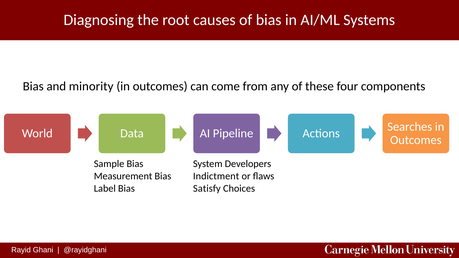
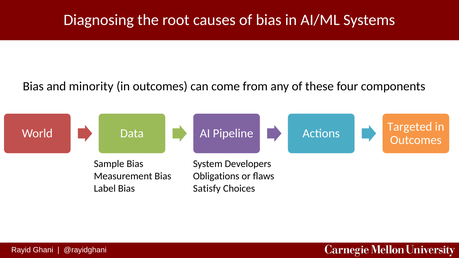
Searches: Searches -> Targeted
Indictment: Indictment -> Obligations
